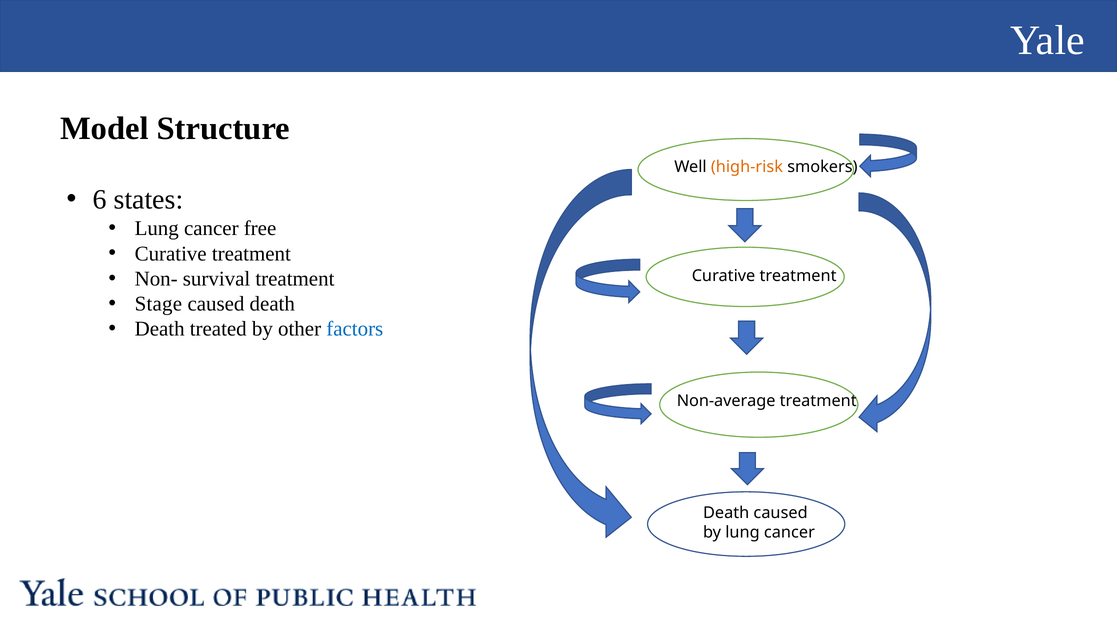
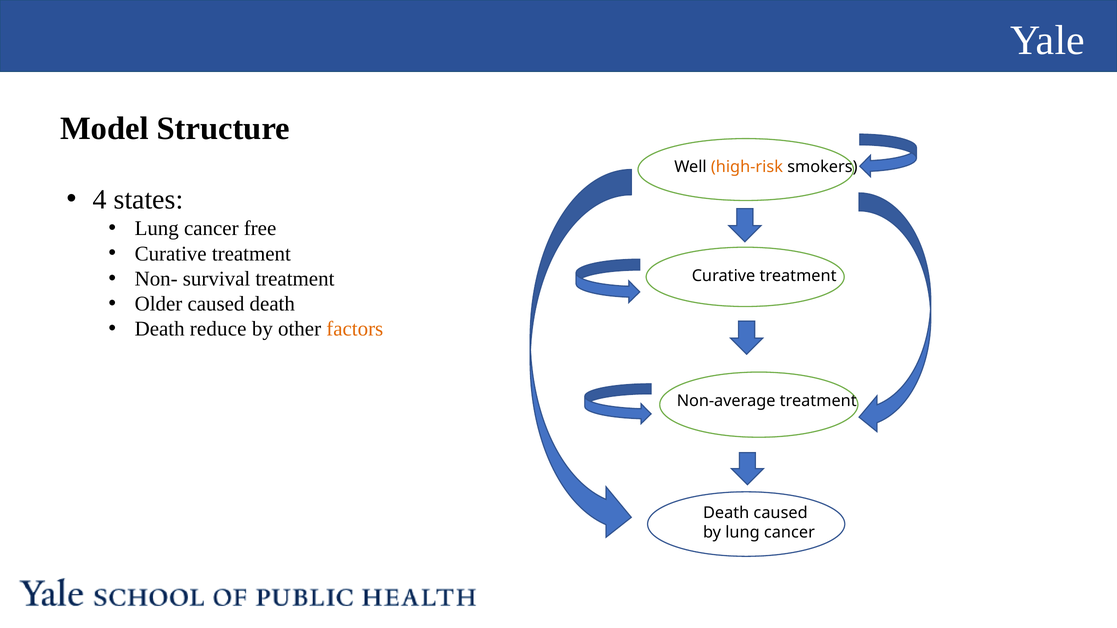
6: 6 -> 4
Stage: Stage -> Older
treated: treated -> reduce
factors colour: blue -> orange
